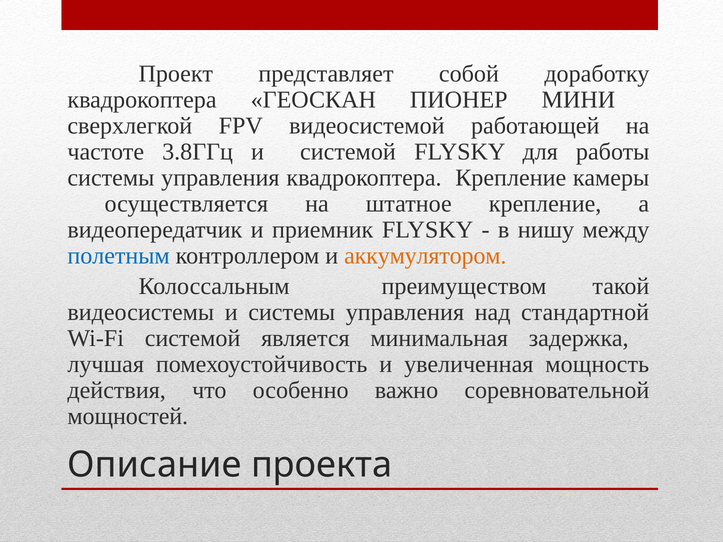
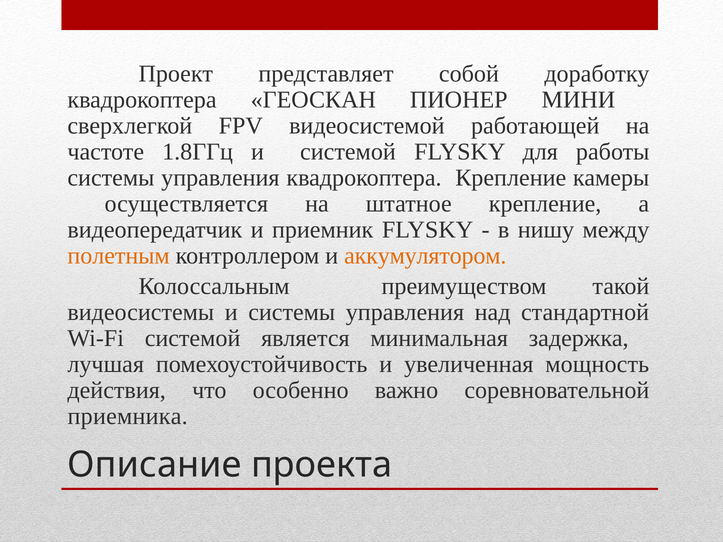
3.8ГГц: 3.8ГГц -> 1.8ГГц
полетным colour: blue -> orange
мощностей: мощностей -> приемника
